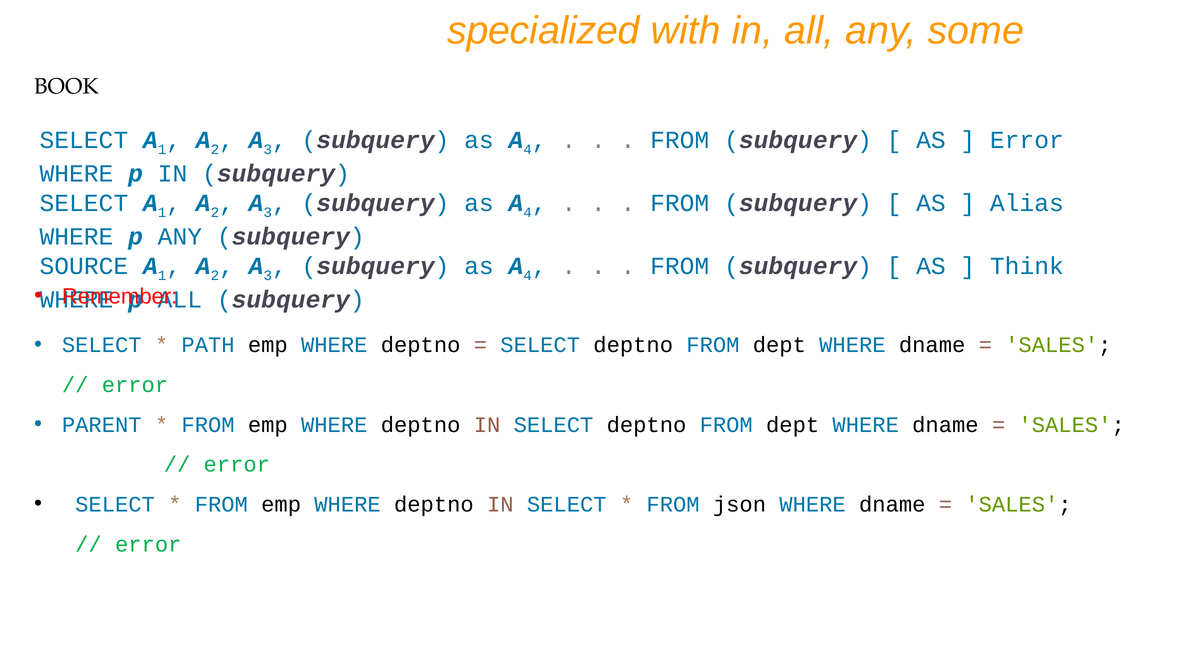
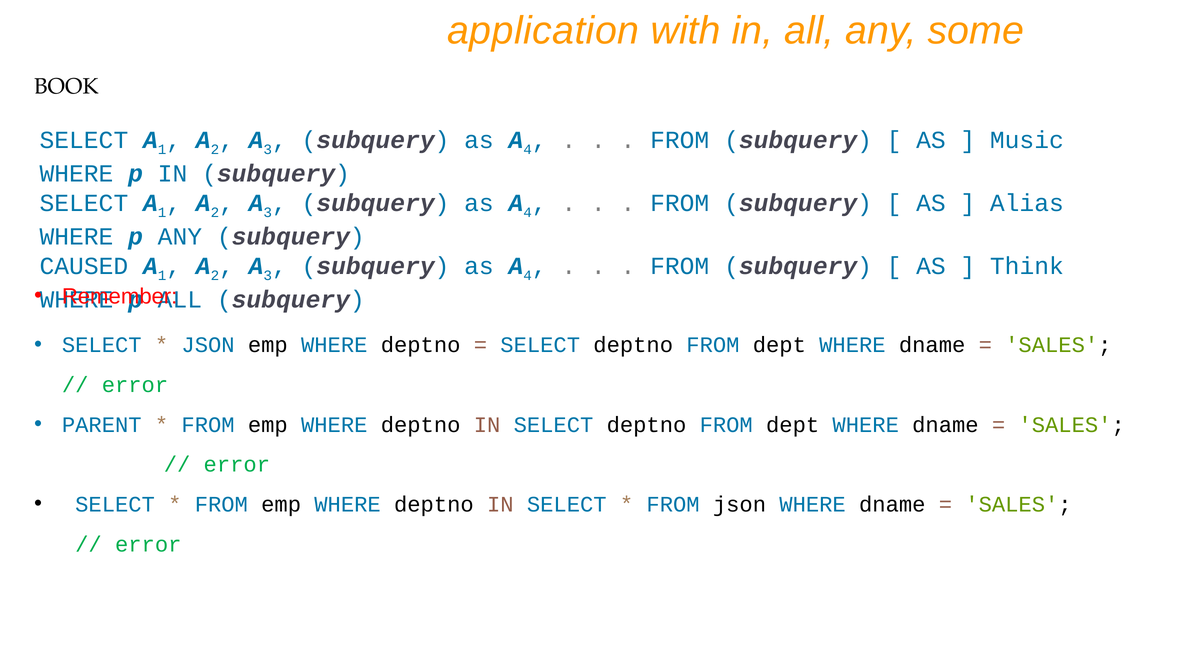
specialized: specialized -> application
Error at (1027, 140): Error -> Music
SOURCE: SOURCE -> CAUSED
PATH at (208, 345): PATH -> JSON
